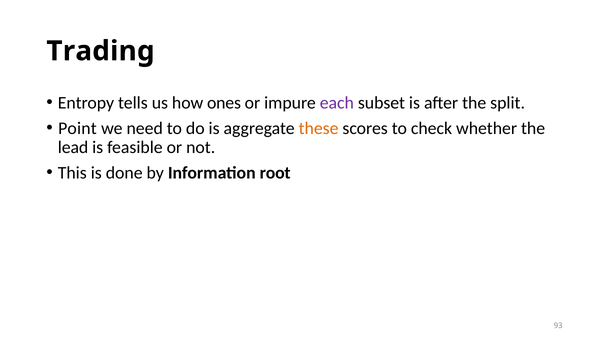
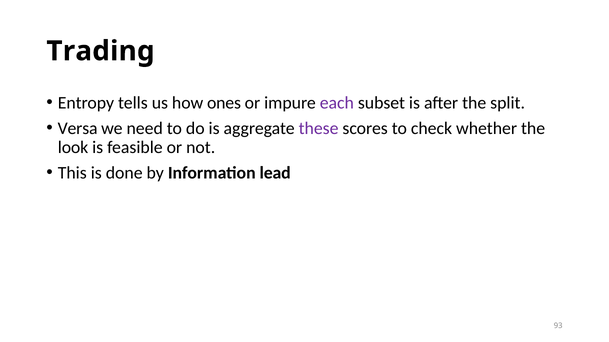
Point: Point -> Versa
these colour: orange -> purple
lead: lead -> look
root: root -> lead
